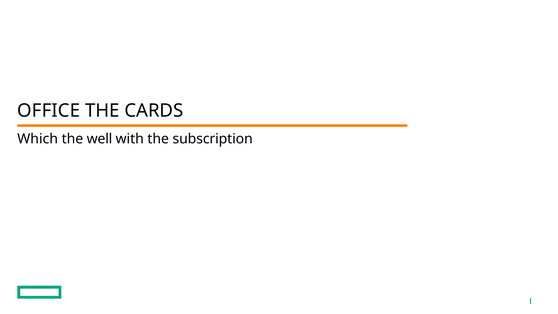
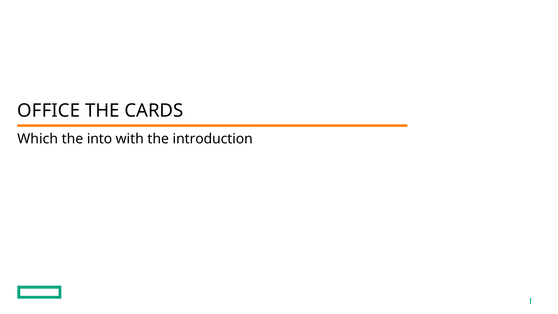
well: well -> into
subscription: subscription -> introduction
